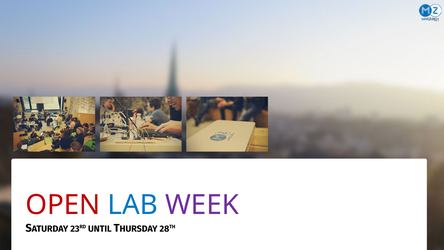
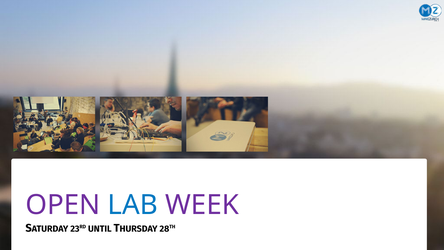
OPEN colour: red -> purple
